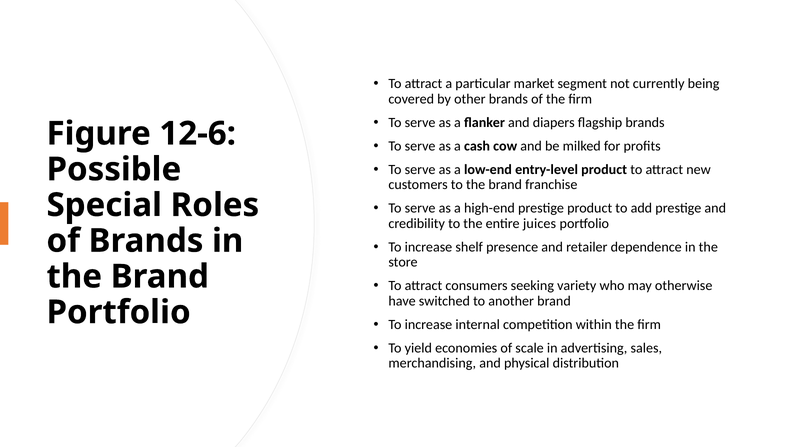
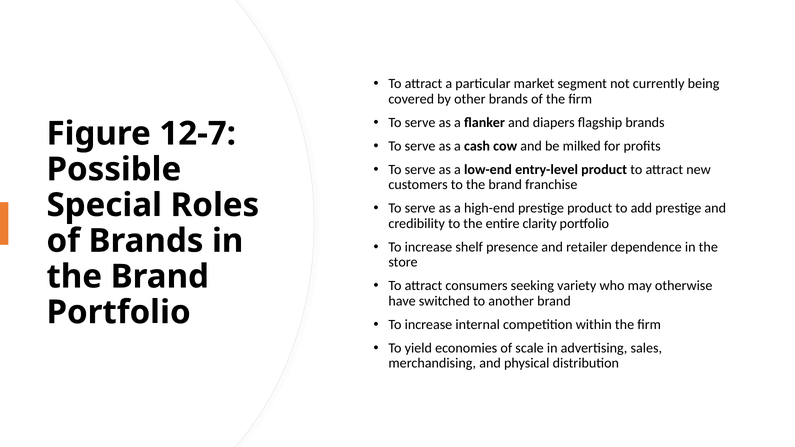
12-6: 12-6 -> 12-7
juices: juices -> clarity
